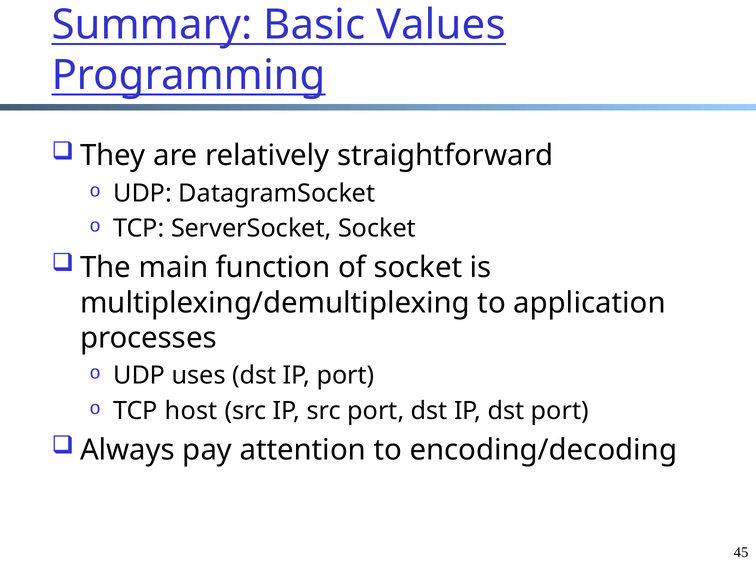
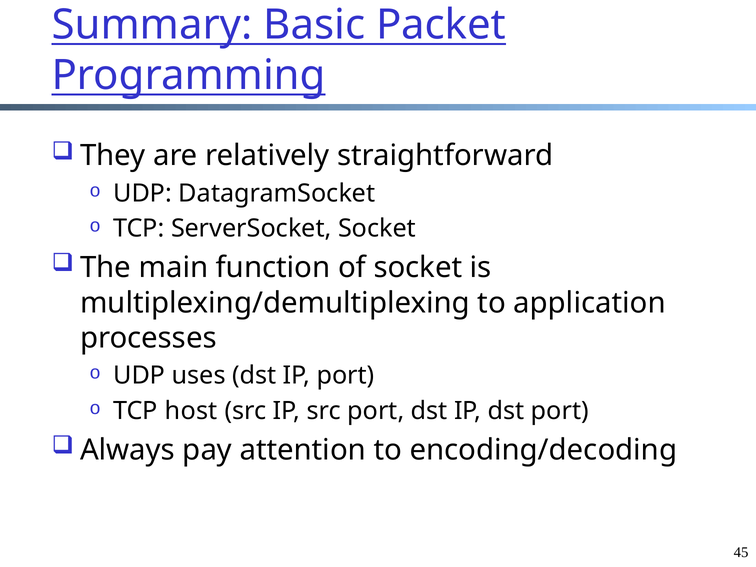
Values: Values -> Packet
